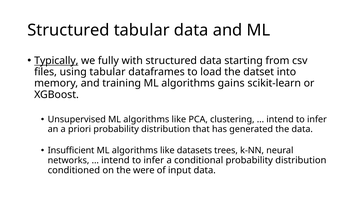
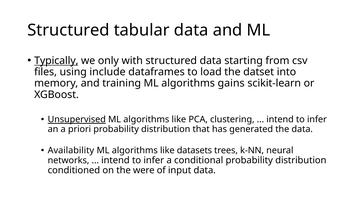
fully: fully -> only
using tabular: tabular -> include
Unsupervised underline: none -> present
Insufficient: Insufficient -> Availability
